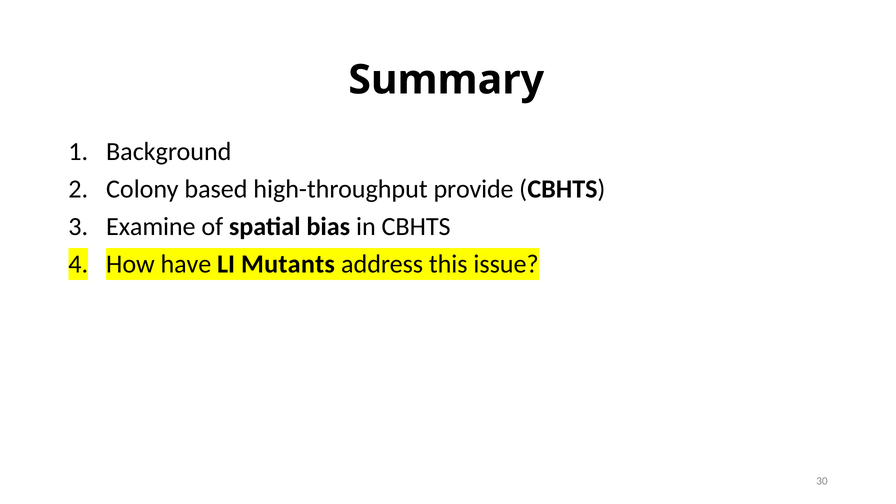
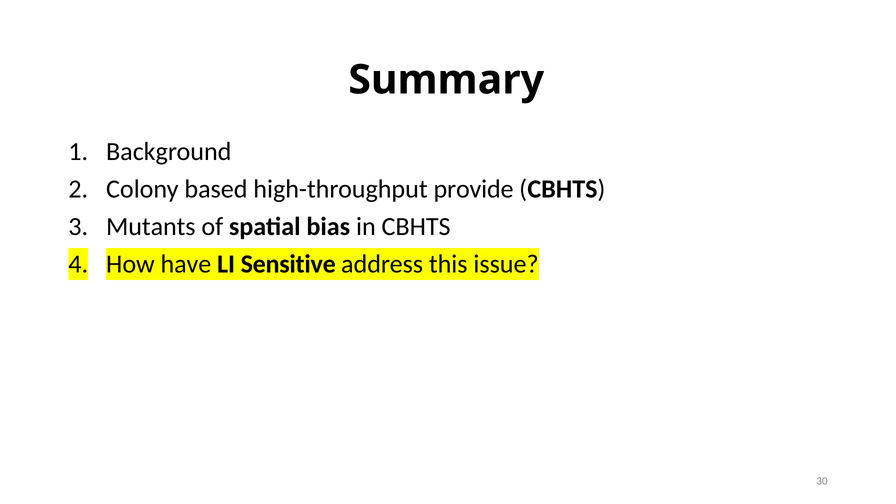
Examine: Examine -> Mutants
Mutants: Mutants -> Sensitive
